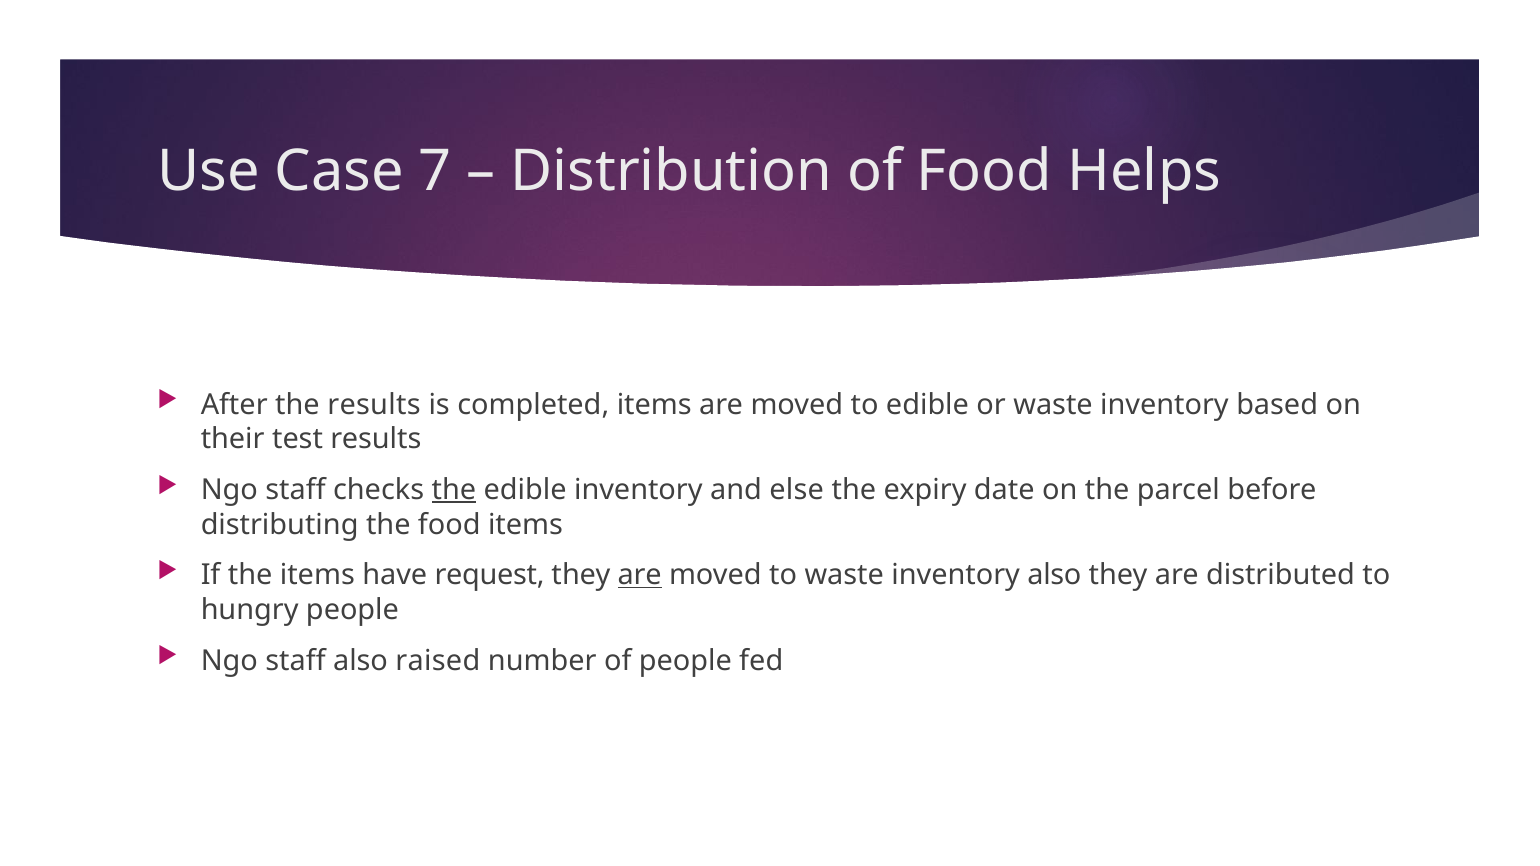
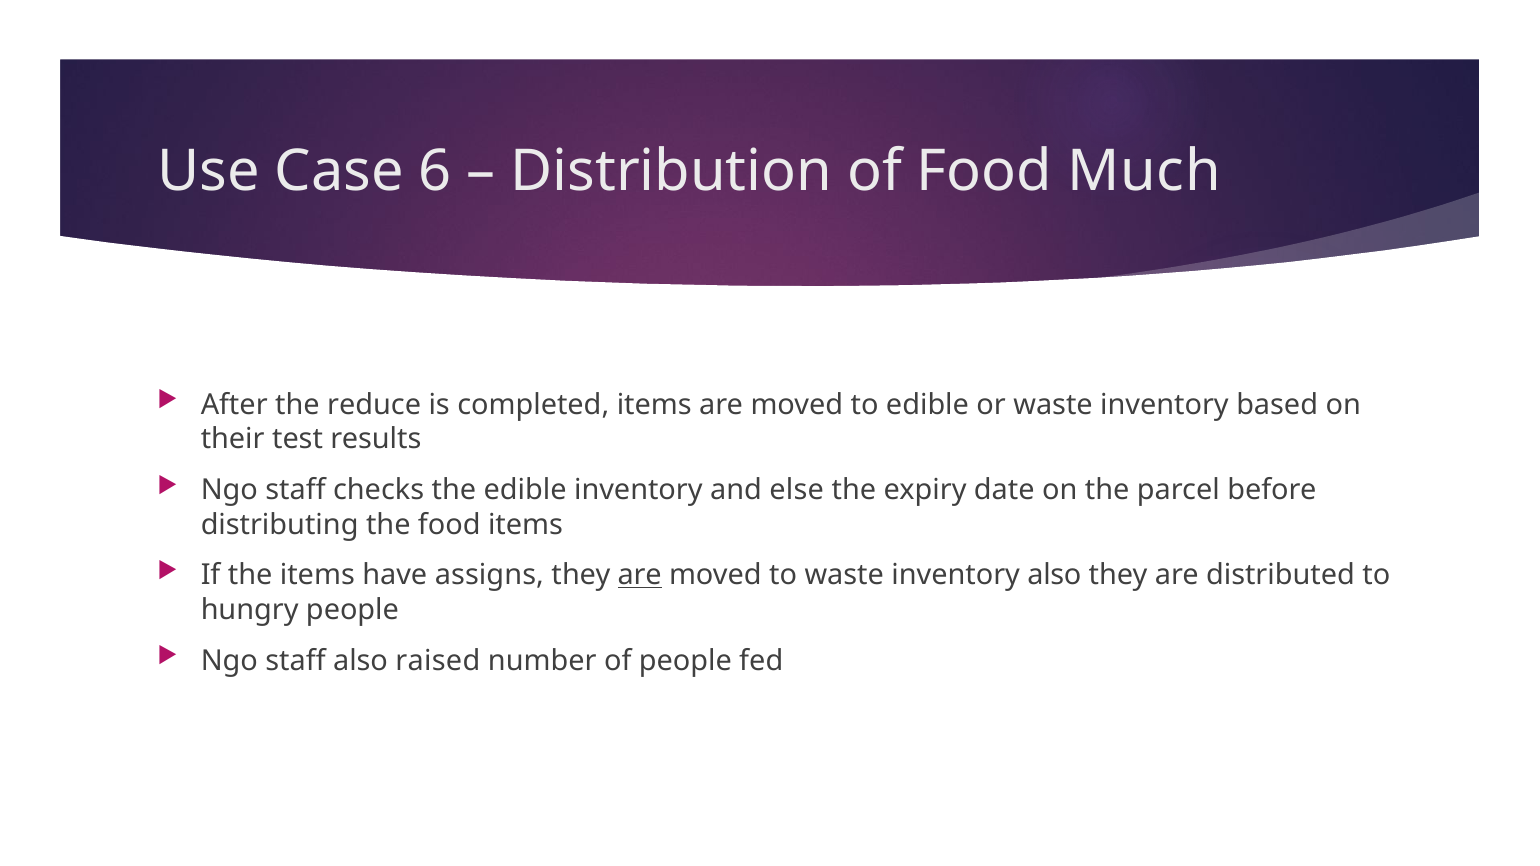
7: 7 -> 6
Helps: Helps -> Much
the results: results -> reduce
the at (454, 490) underline: present -> none
request: request -> assigns
